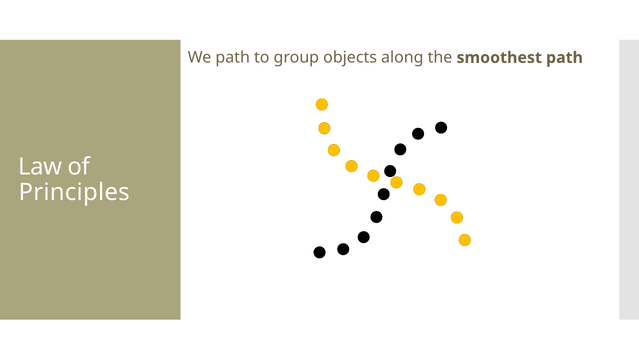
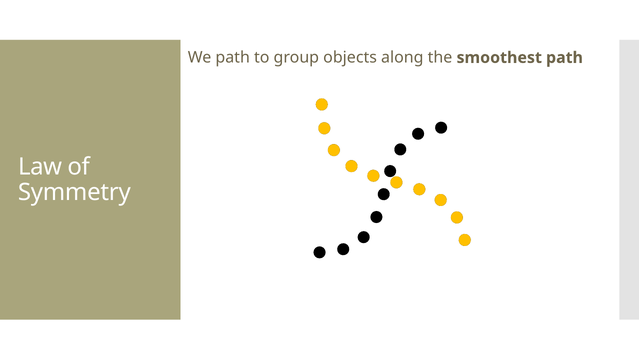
Principles: Principles -> Symmetry
